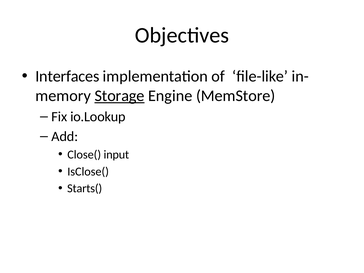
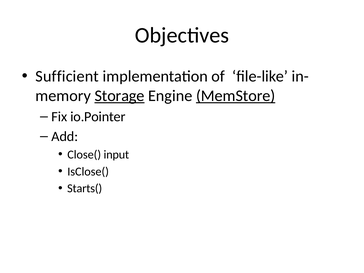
Interfaces: Interfaces -> Sufficient
MemStore underline: none -> present
io.Lookup: io.Lookup -> io.Pointer
